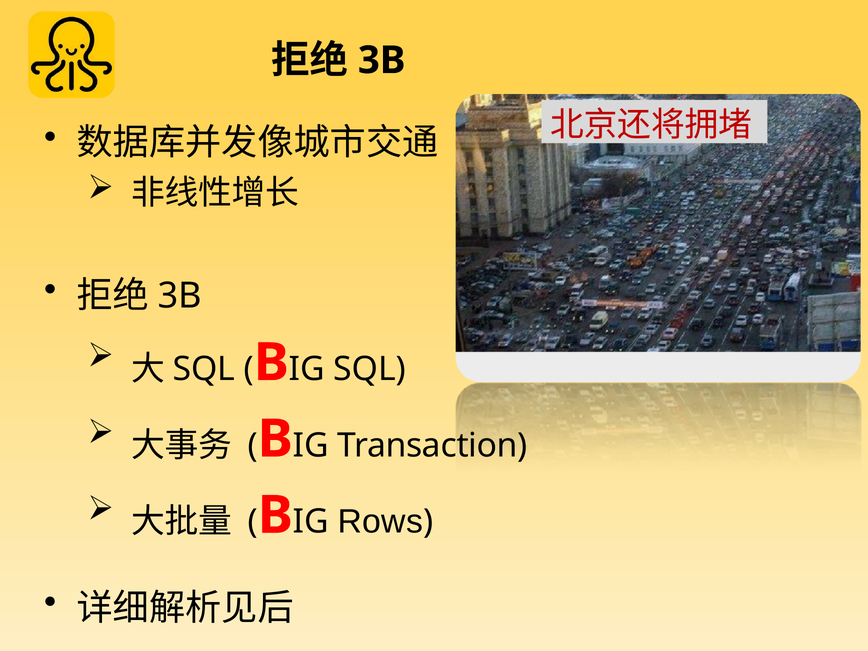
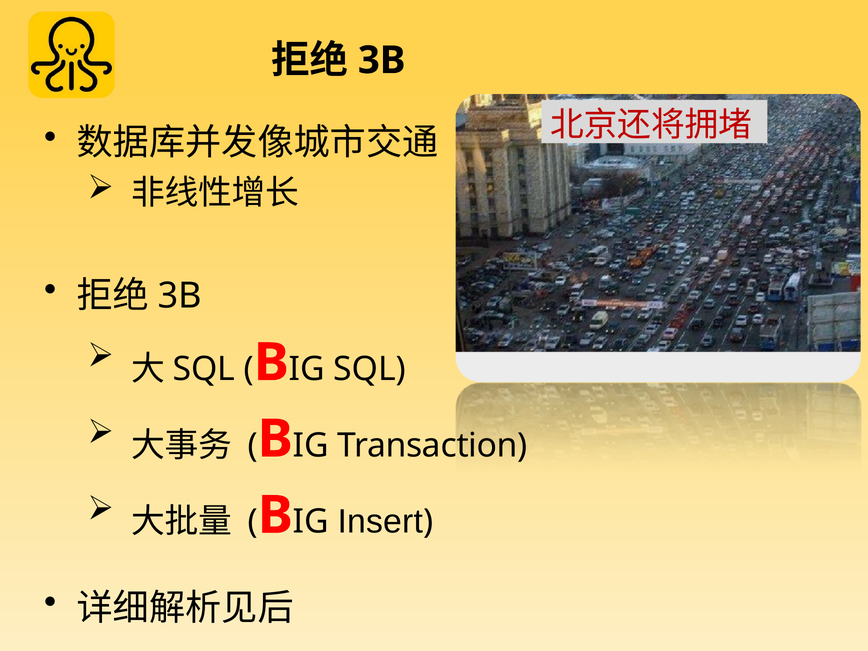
Rows: Rows -> Insert
